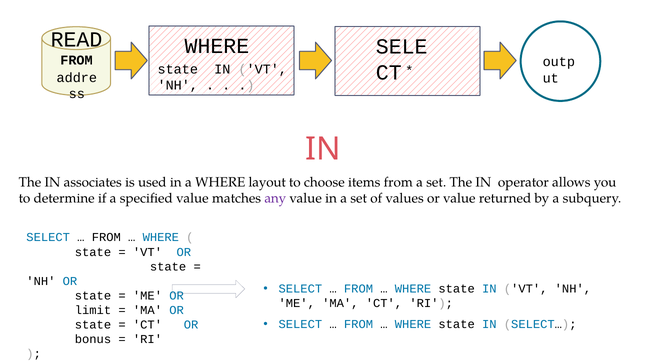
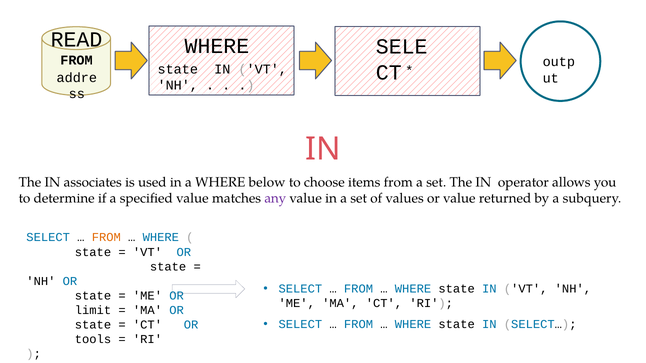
layout: layout -> below
FROM at (106, 238) colour: black -> orange
bonus: bonus -> tools
